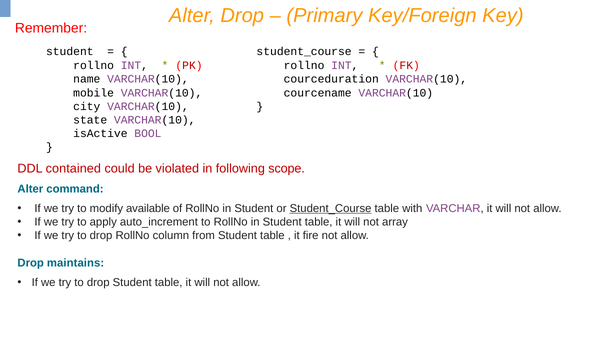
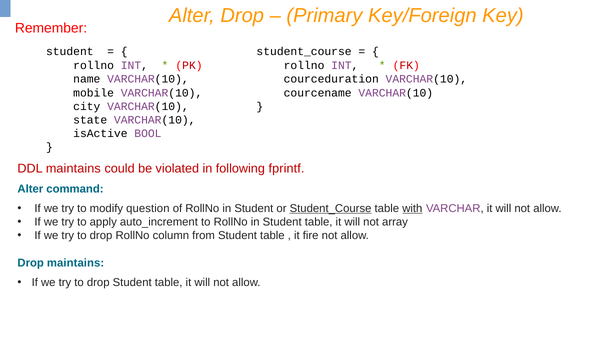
DDL contained: contained -> maintains
scope: scope -> fprintf
available: available -> question
with underline: none -> present
